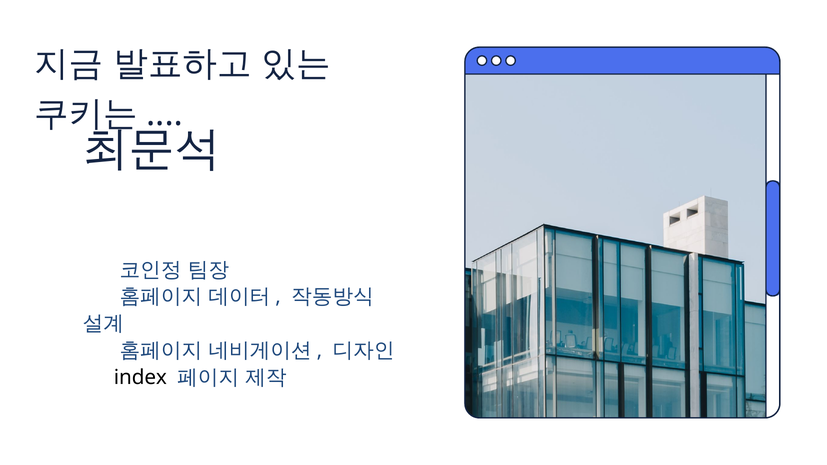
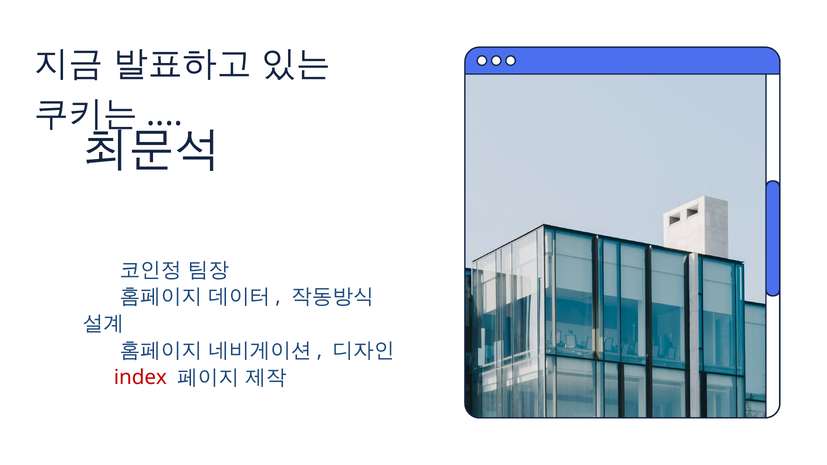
index colour: black -> red
